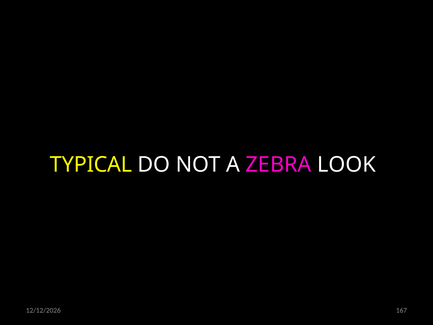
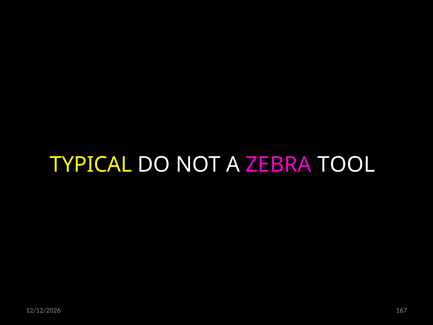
LOOK: LOOK -> TOOL
